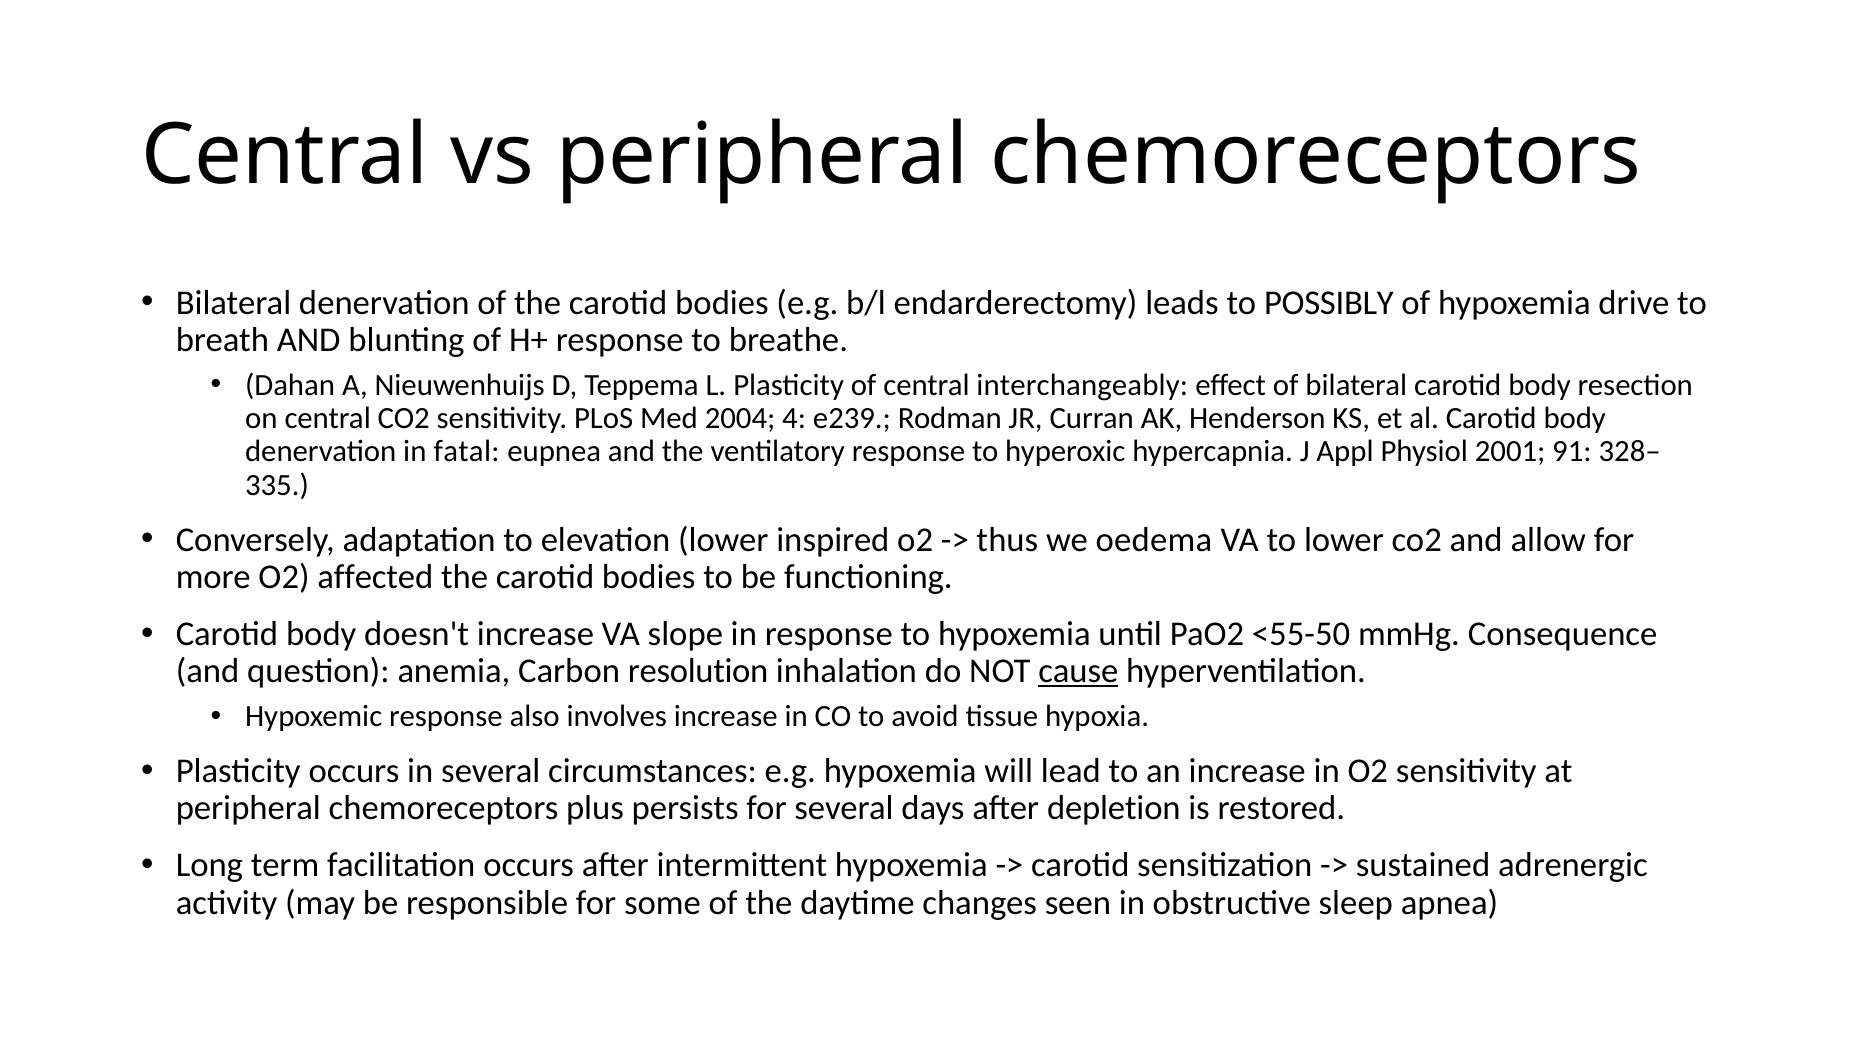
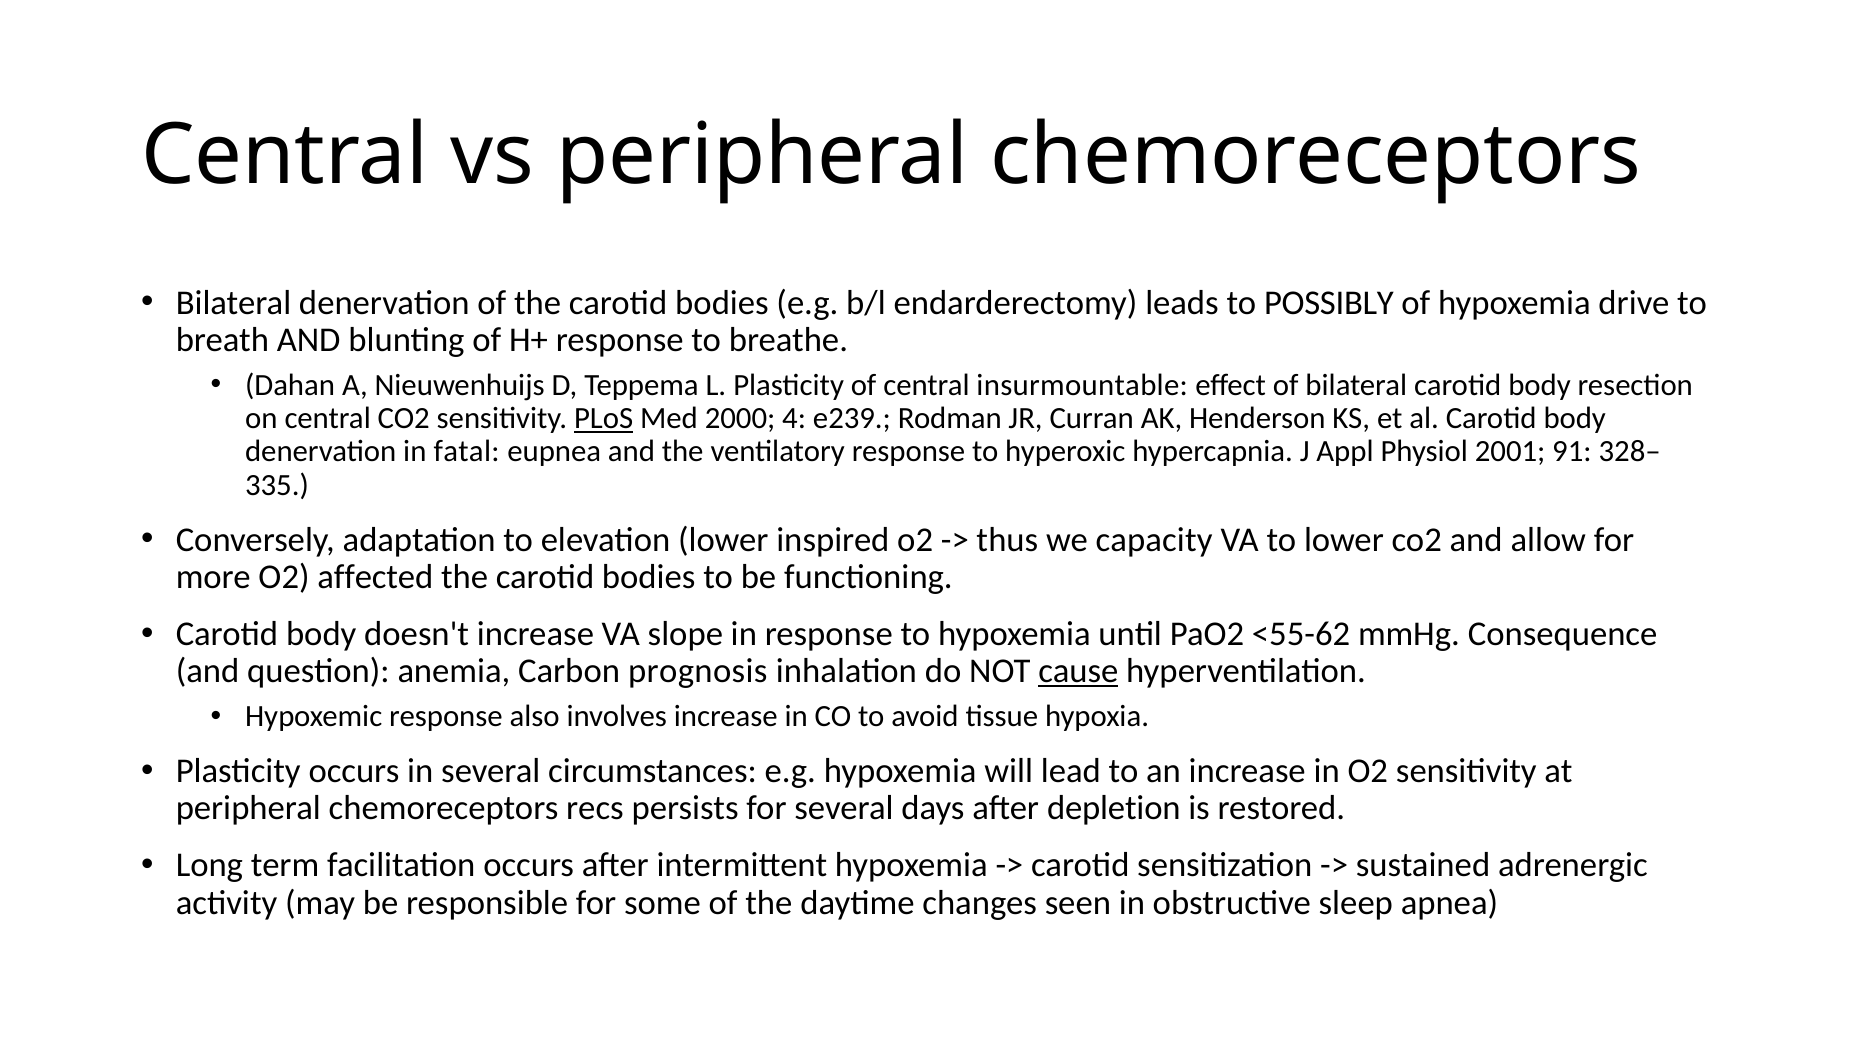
interchangeably: interchangeably -> insurmountable
PLoS underline: none -> present
2004: 2004 -> 2000
oedema: oedema -> capacity
<55-50: <55-50 -> <55-62
resolution: resolution -> prognosis
plus: plus -> recs
